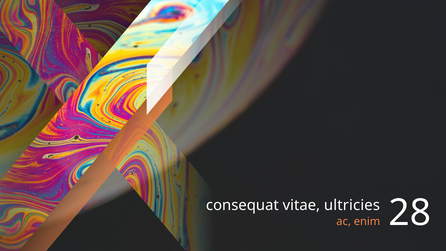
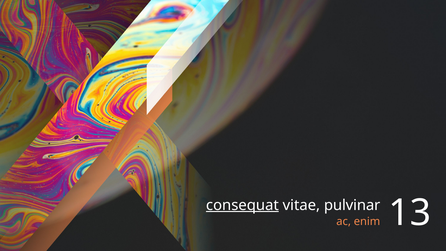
consequat underline: none -> present
ultricies: ultricies -> pulvinar
28: 28 -> 13
